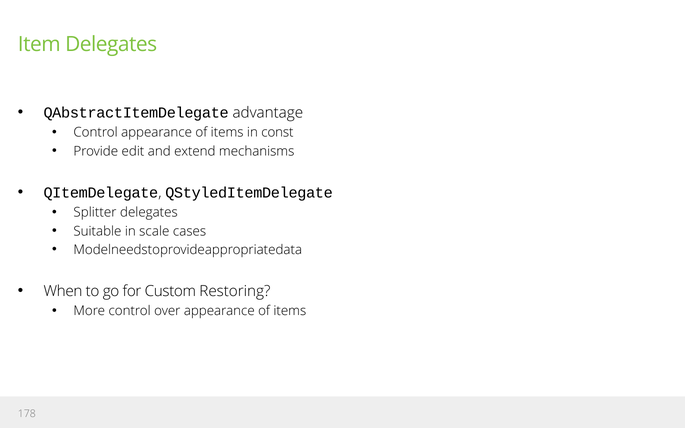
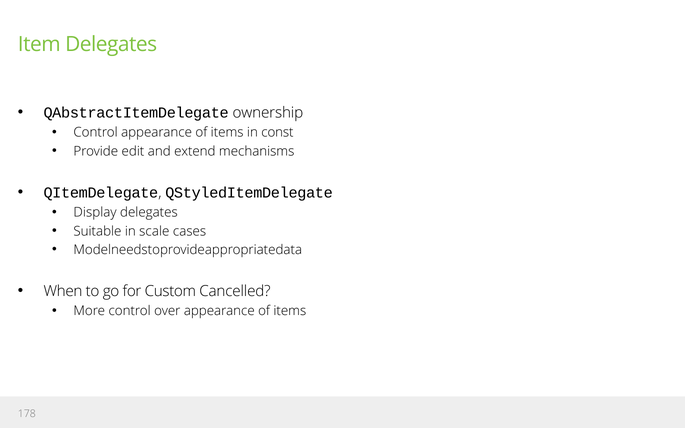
advantage: advantage -> ownership
Splitter: Splitter -> Display
Restoring: Restoring -> Cancelled
